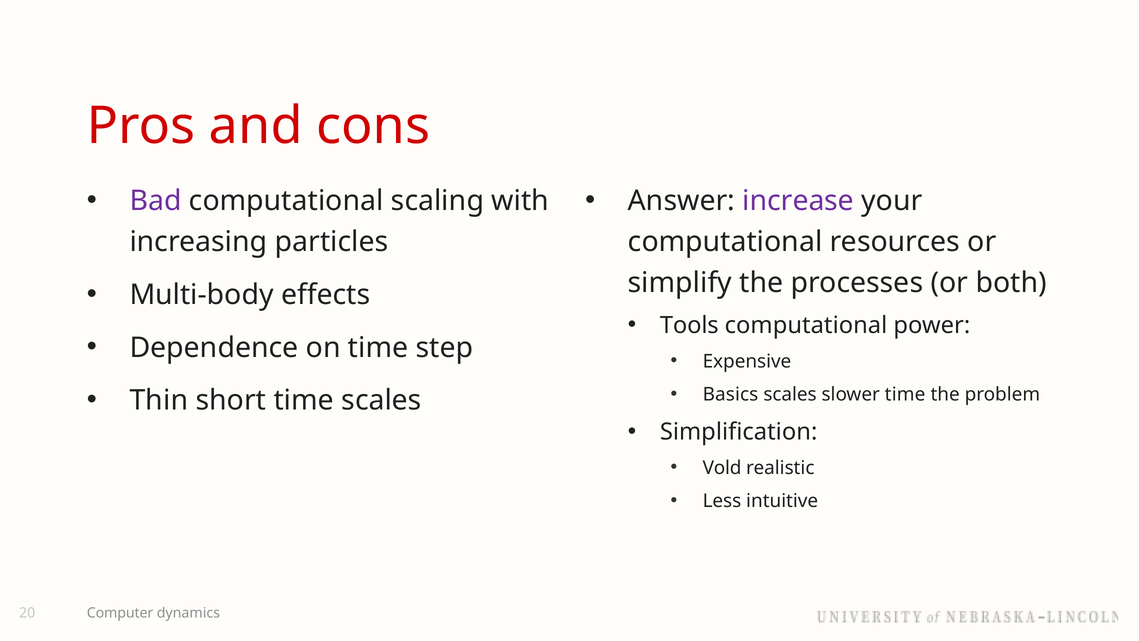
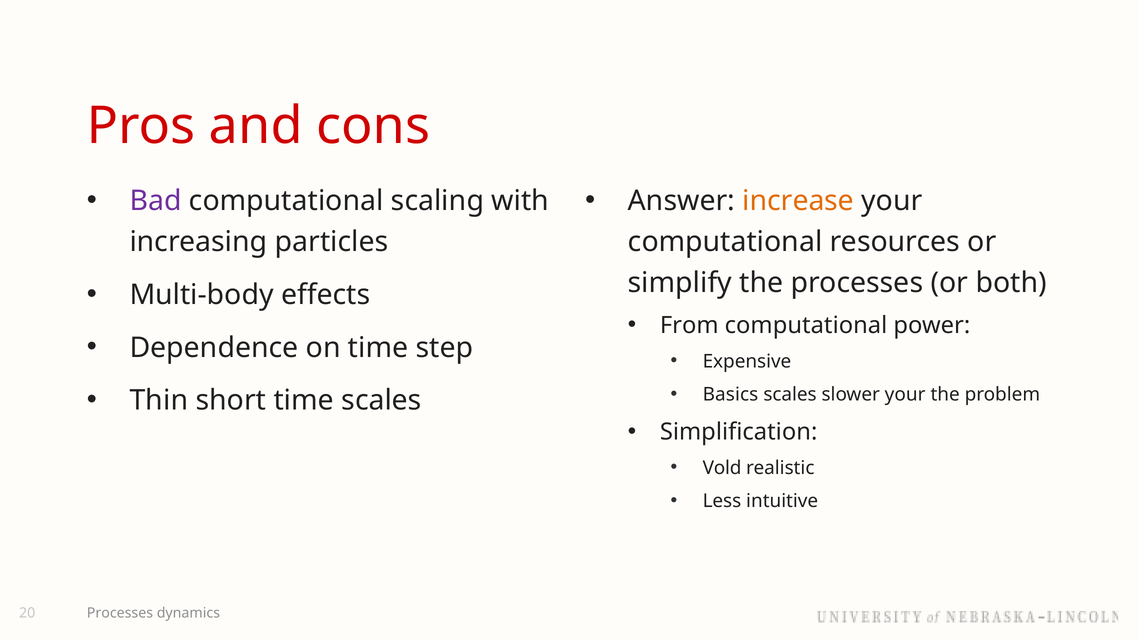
increase colour: purple -> orange
Tools: Tools -> From
slower time: time -> your
Computer at (120, 613): Computer -> Processes
